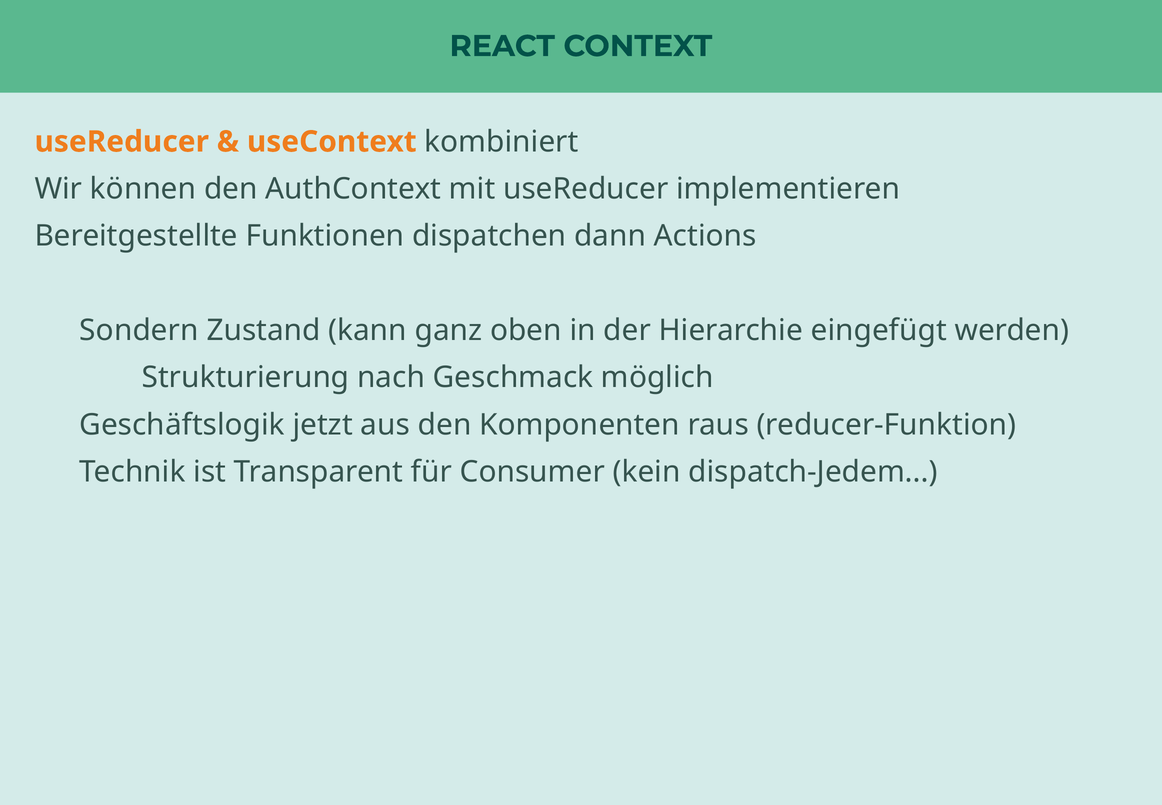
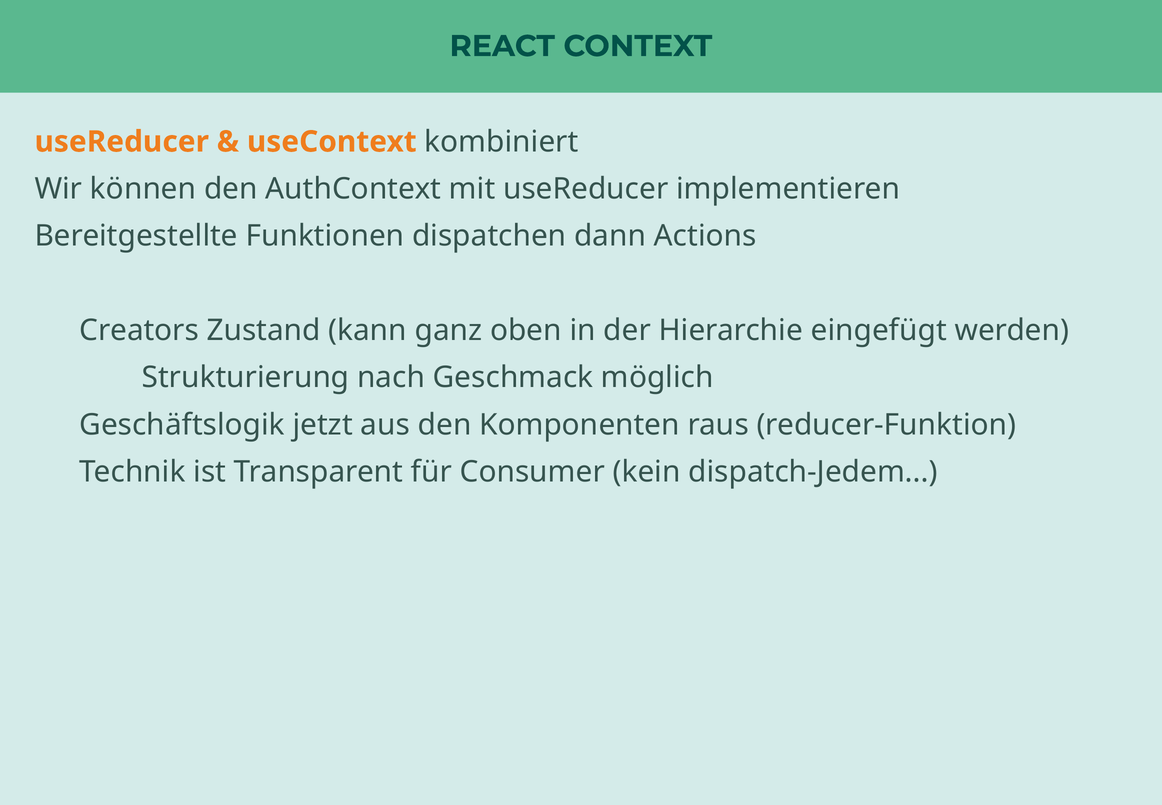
Sondern: Sondern -> Creators
